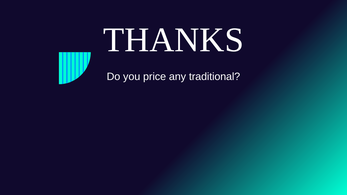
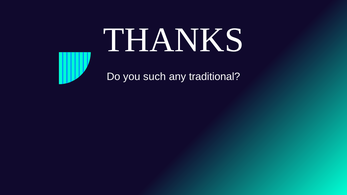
price: price -> such
